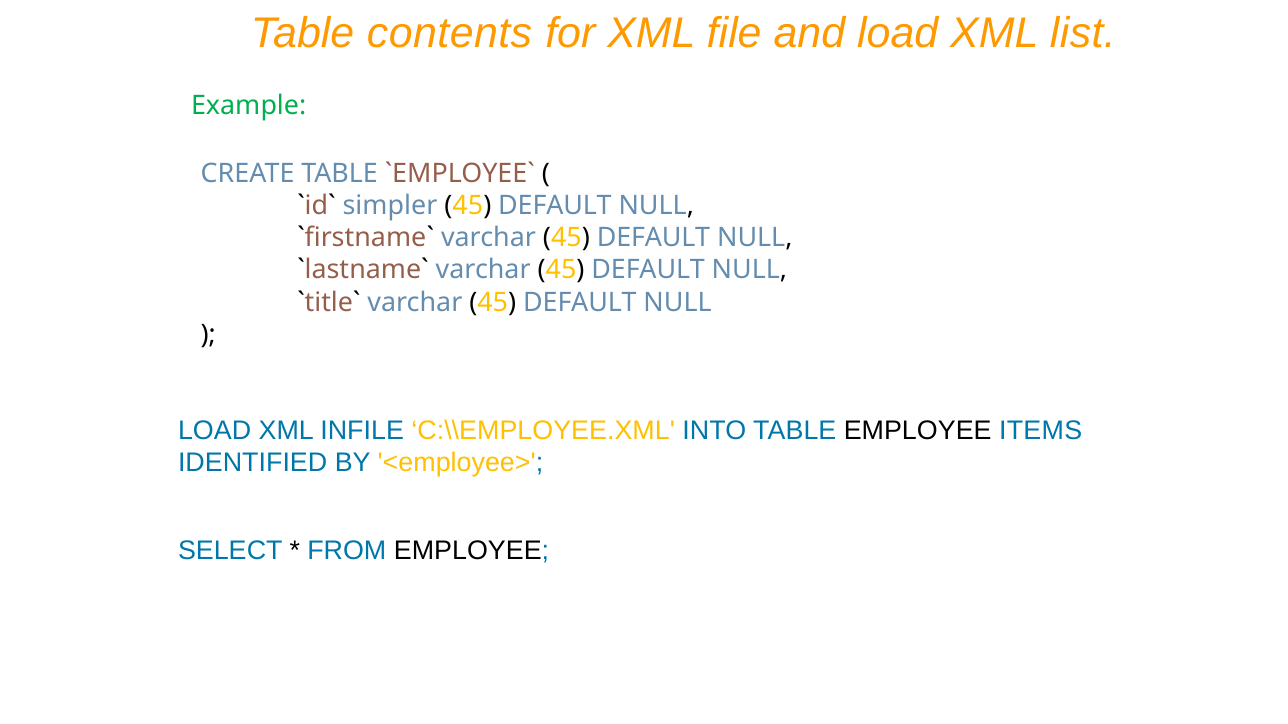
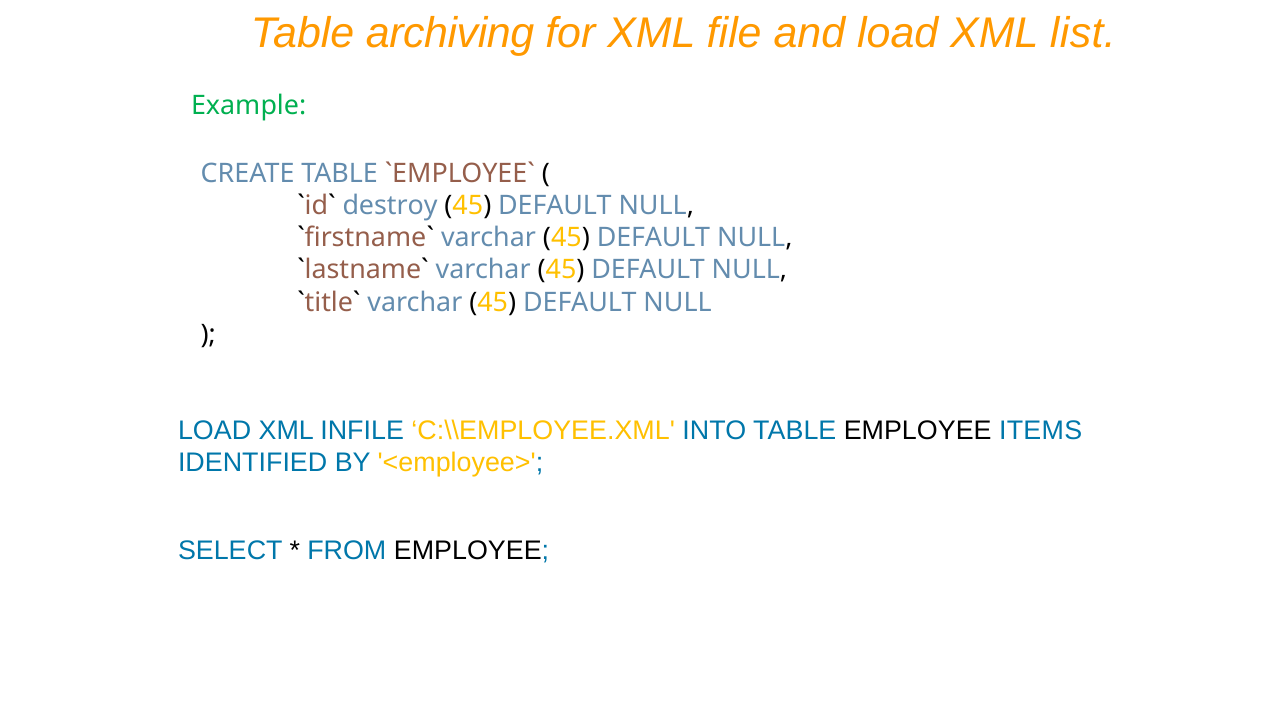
contents: contents -> archiving
simpler: simpler -> destroy
